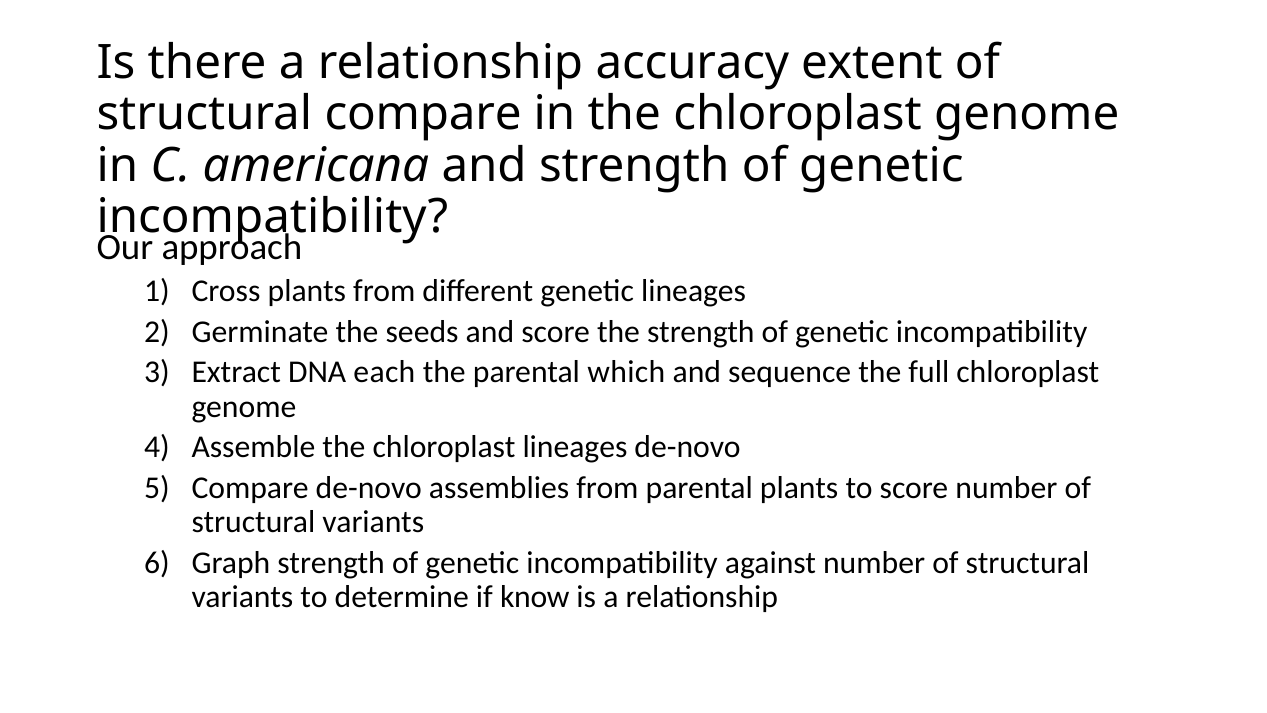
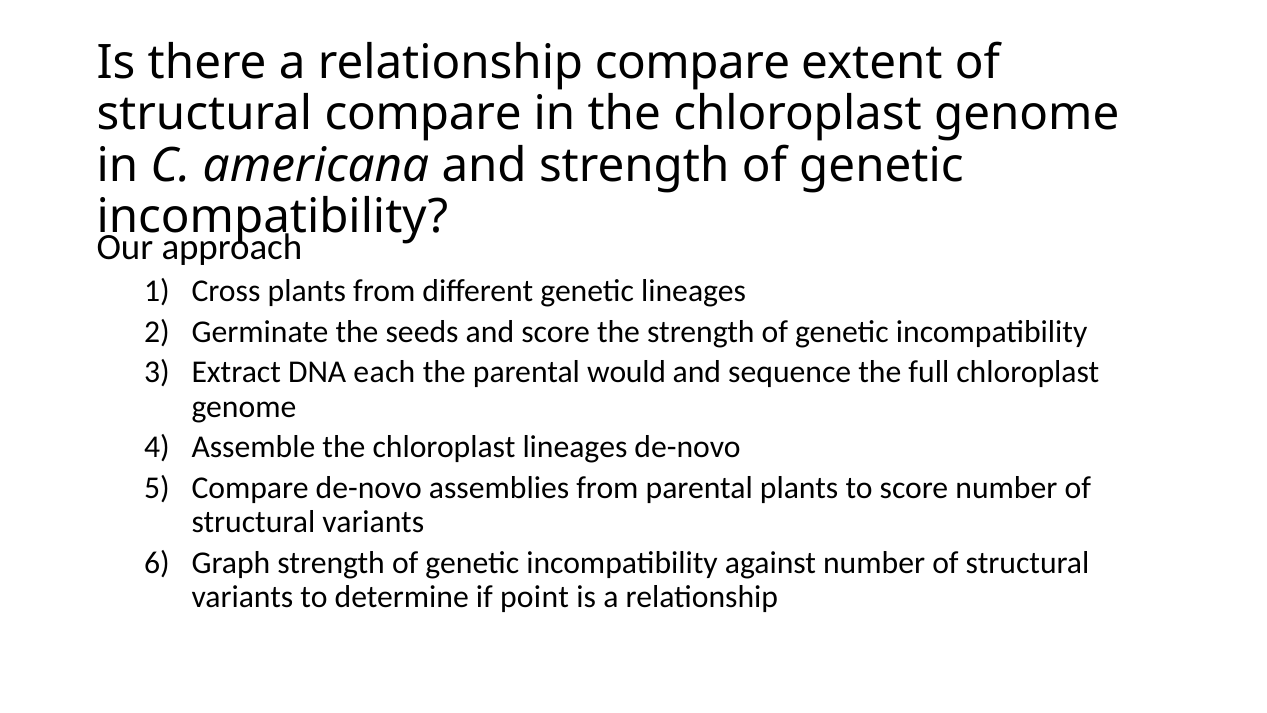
relationship accuracy: accuracy -> compare
which: which -> would
know: know -> point
